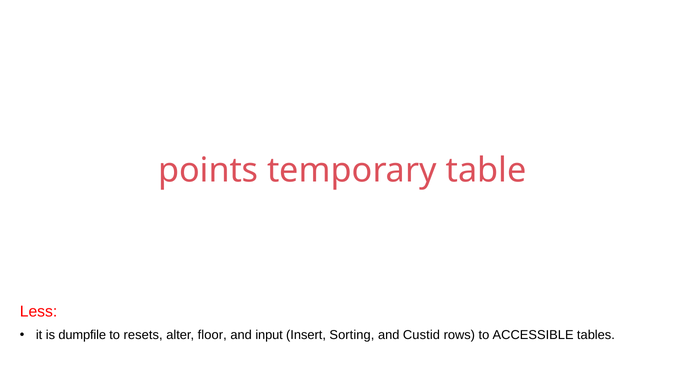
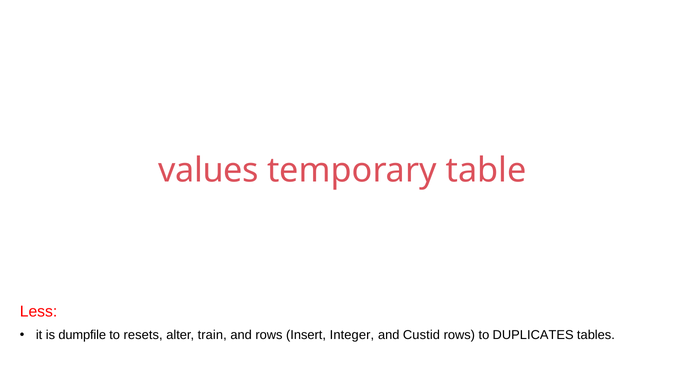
points: points -> values
floor: floor -> train
and input: input -> rows
Sorting: Sorting -> Integer
ACCESSIBLE: ACCESSIBLE -> DUPLICATES
